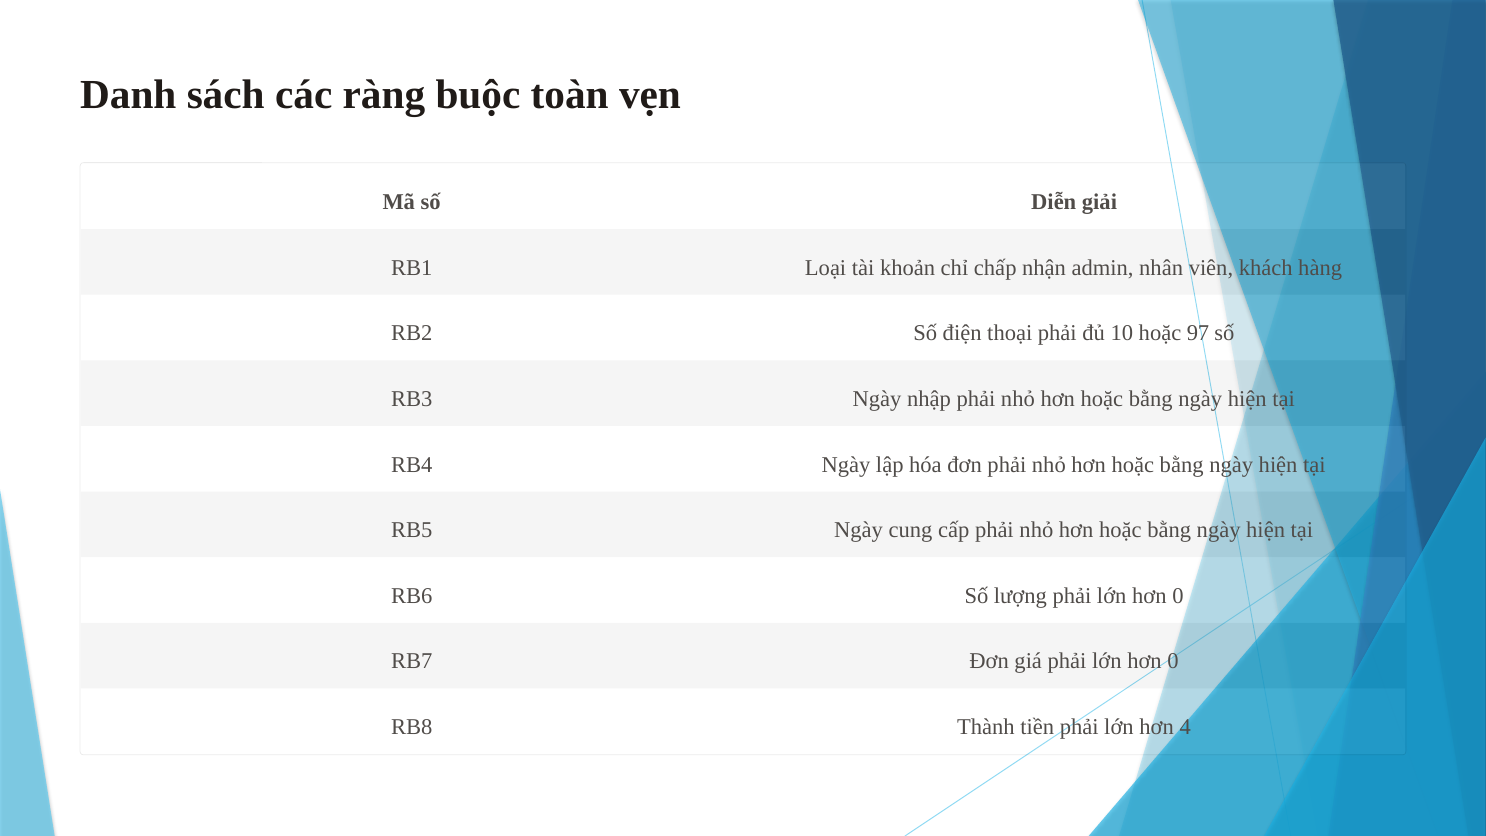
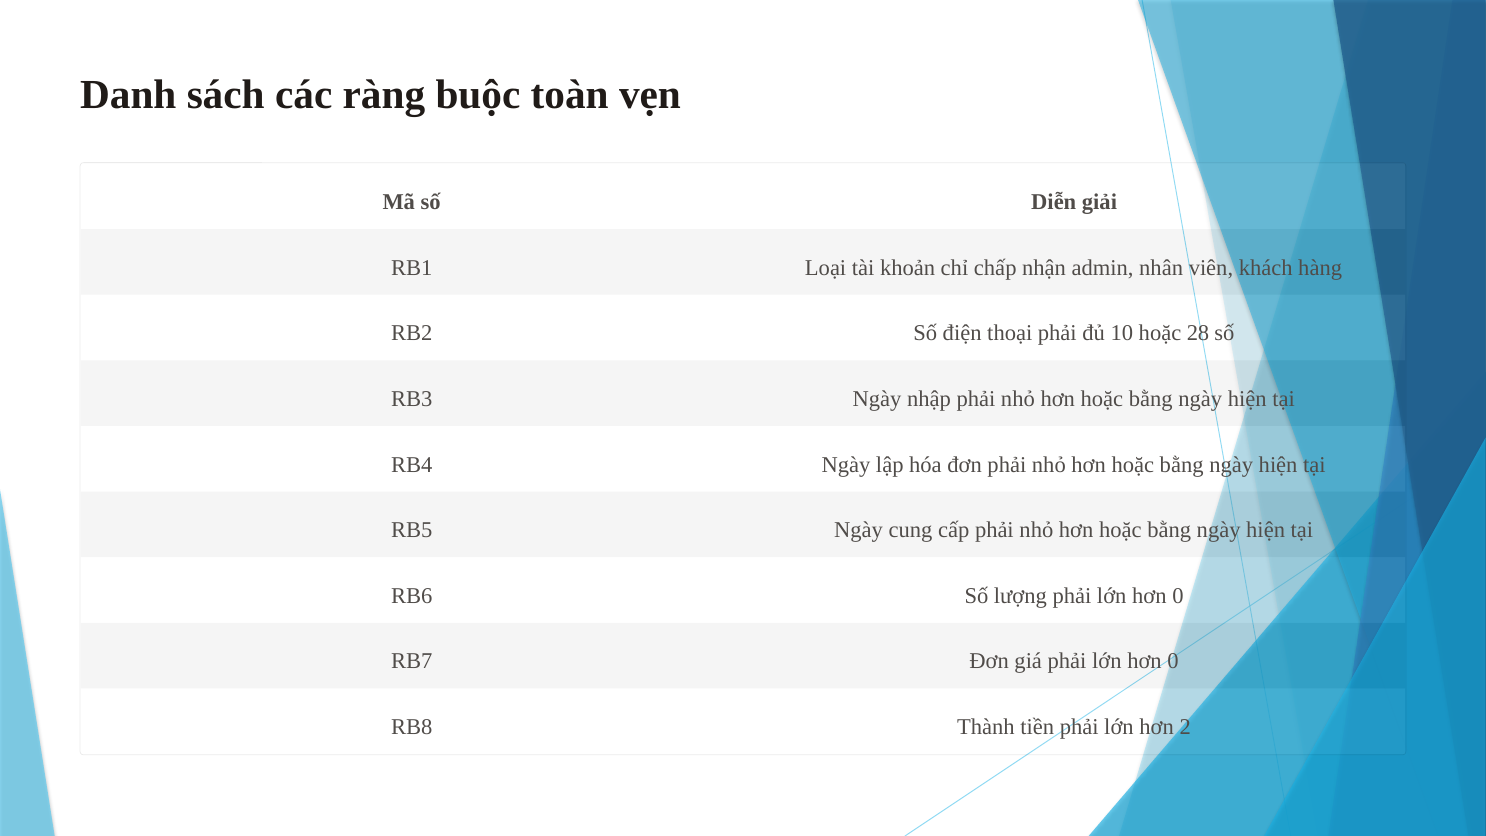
97: 97 -> 28
4: 4 -> 2
